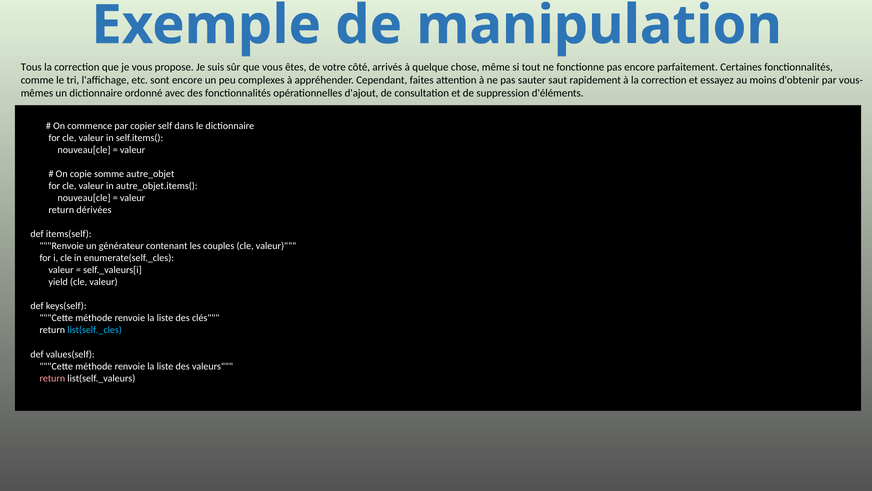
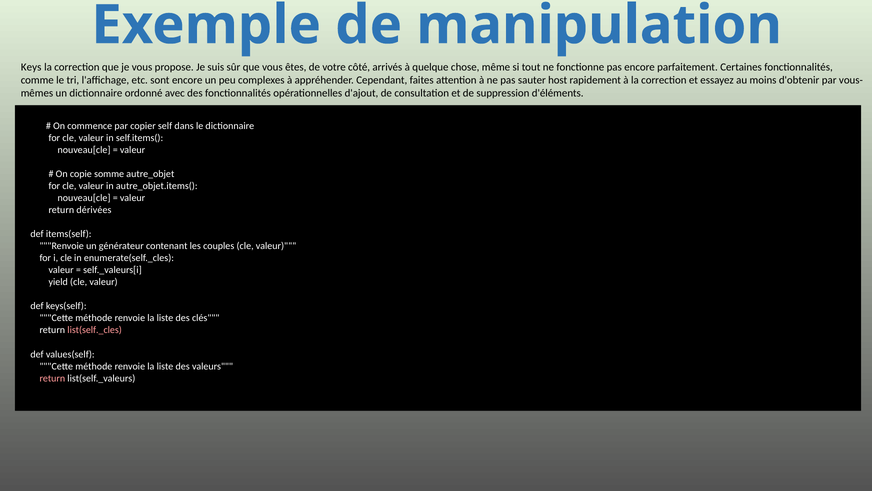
Tous: Tous -> Keys
saut: saut -> host
list(self._cles colour: light blue -> pink
